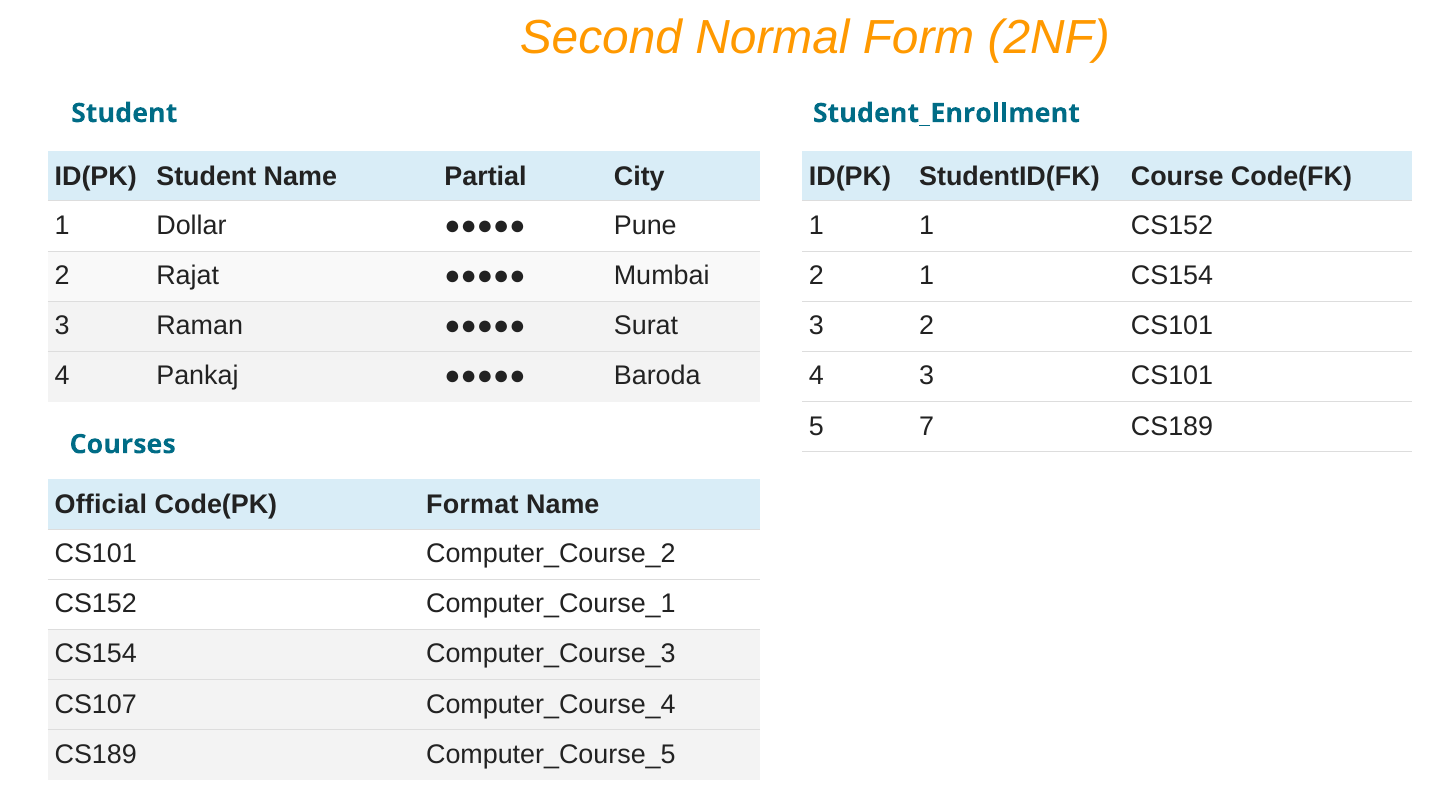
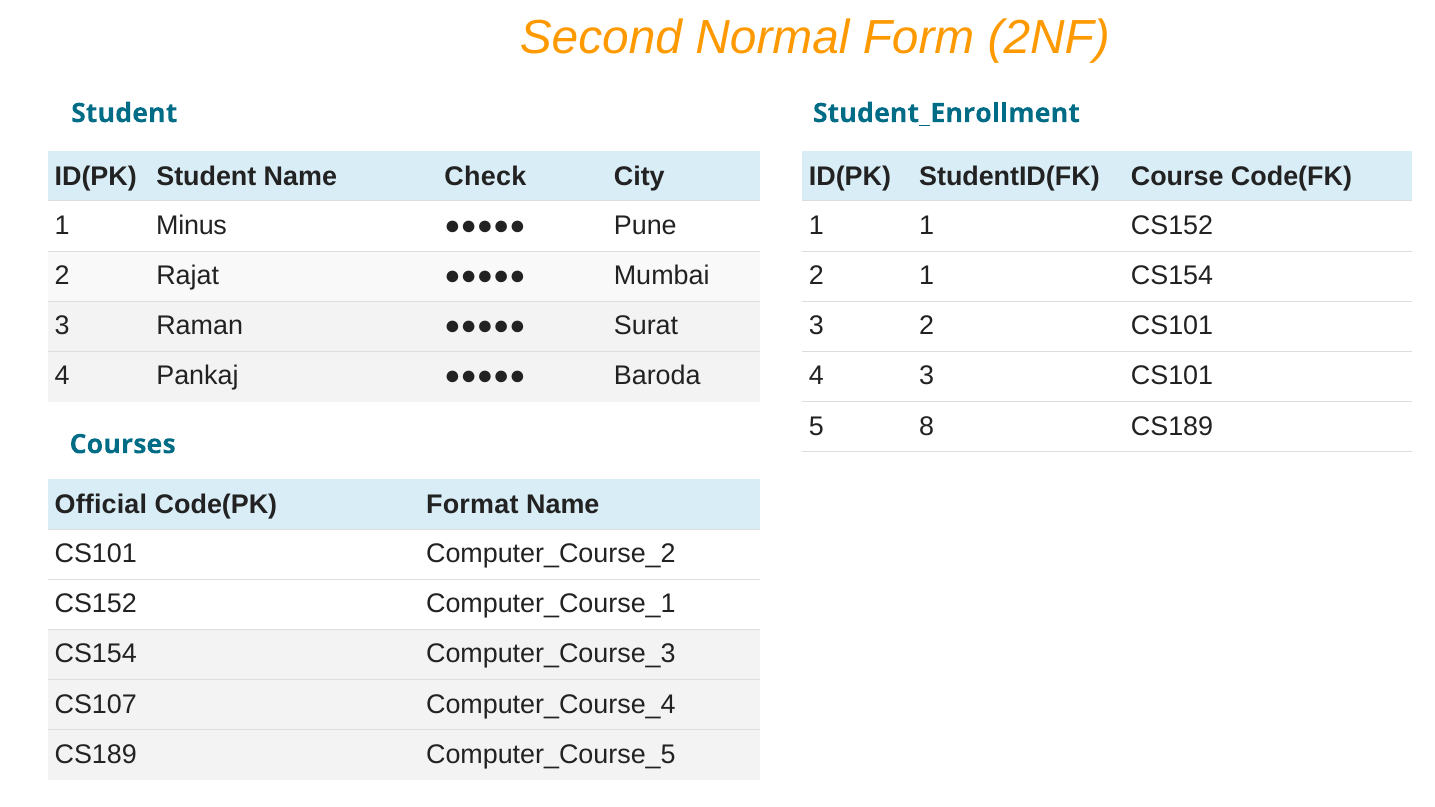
Partial: Partial -> Check
Dollar: Dollar -> Minus
7: 7 -> 8
